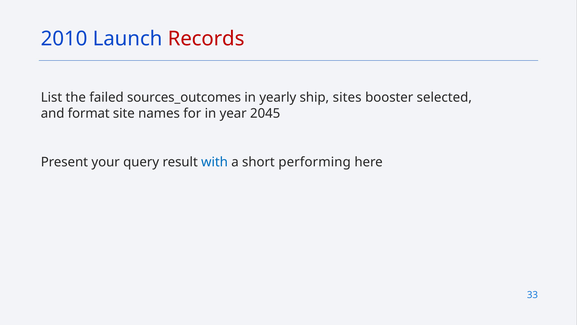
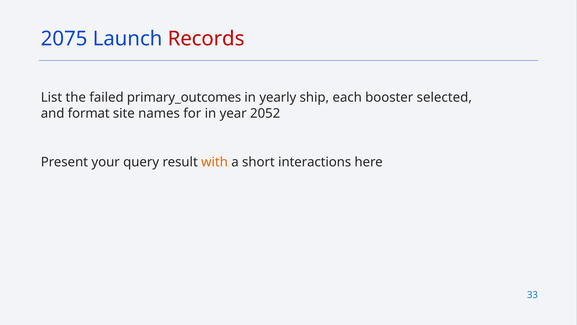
2010: 2010 -> 2075
sources_outcomes: sources_outcomes -> primary_outcomes
sites: sites -> each
2045: 2045 -> 2052
with colour: blue -> orange
performing: performing -> interactions
